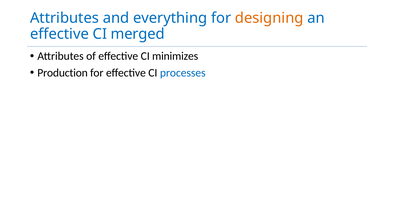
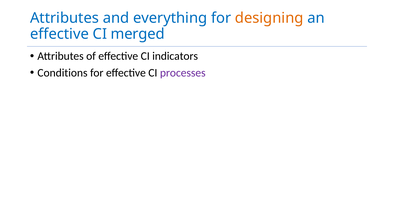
minimizes: minimizes -> indicators
Production: Production -> Conditions
processes colour: blue -> purple
